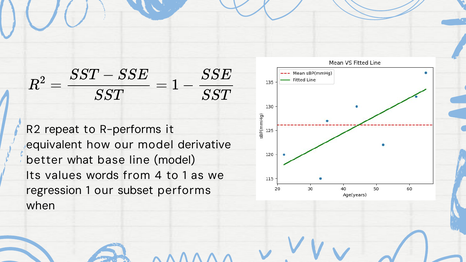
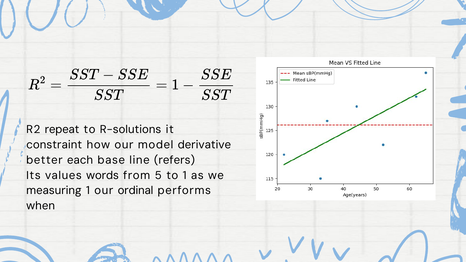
R-performs: R-performs -> R-solutions
equivalent: equivalent -> constraint
what: what -> each
line model: model -> refers
4: 4 -> 5
regression: regression -> measuring
subset: subset -> ordinal
